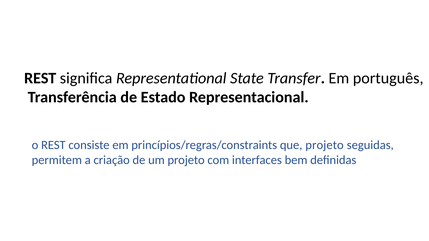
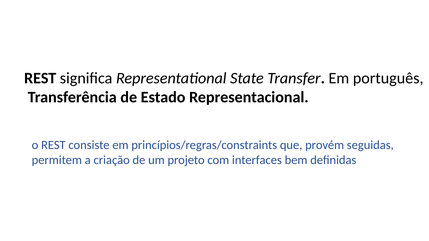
que projeto: projeto -> provém
